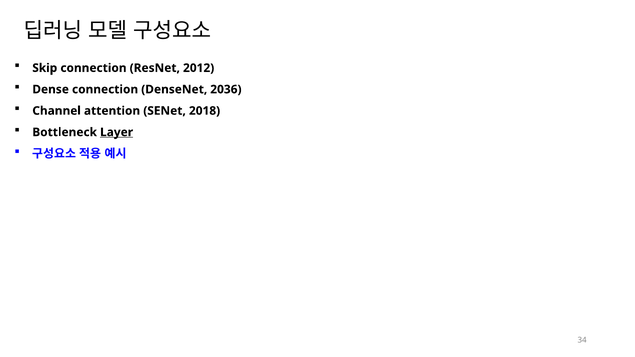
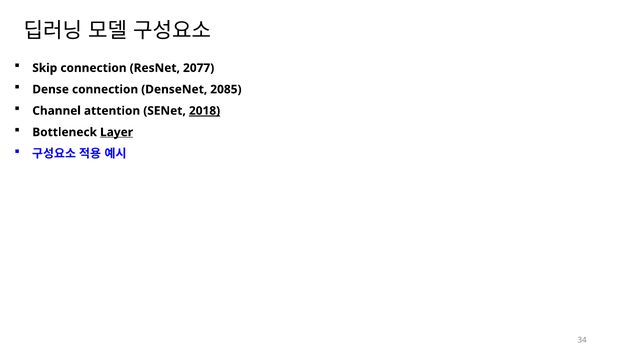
2012: 2012 -> 2077
2036: 2036 -> 2085
2018 underline: none -> present
